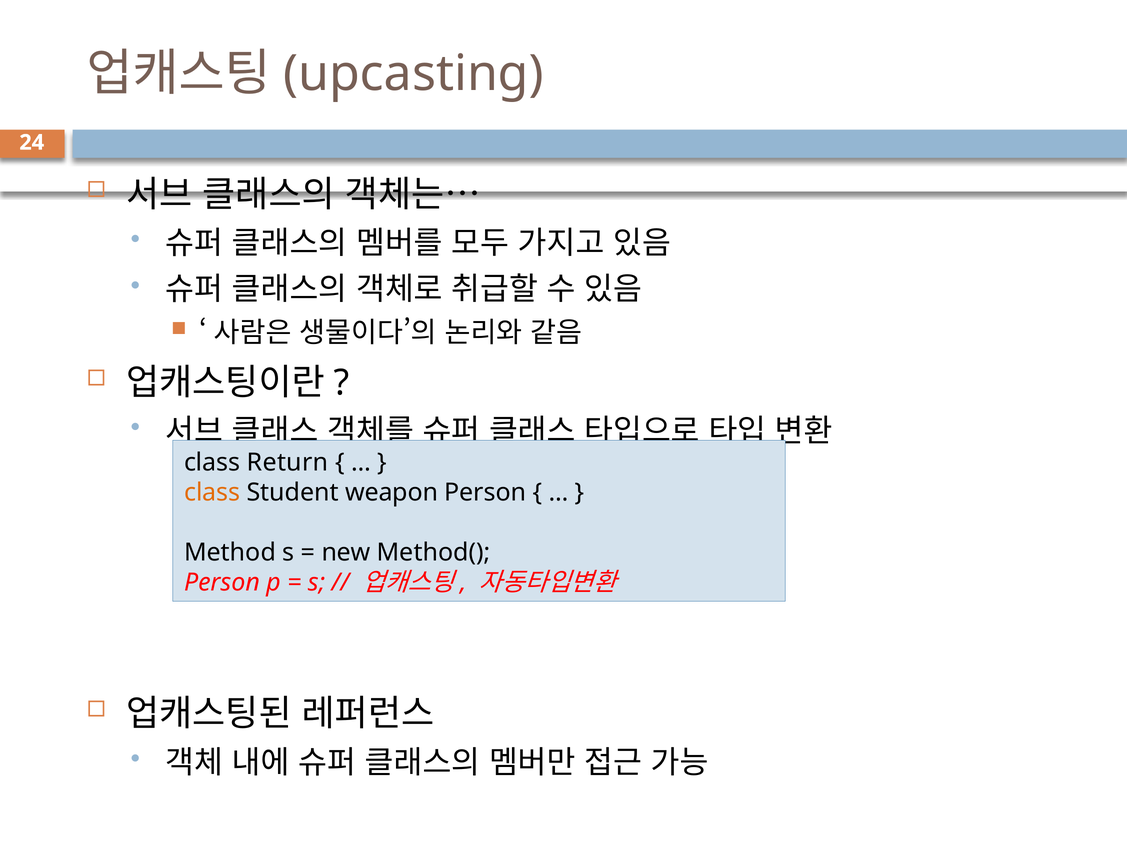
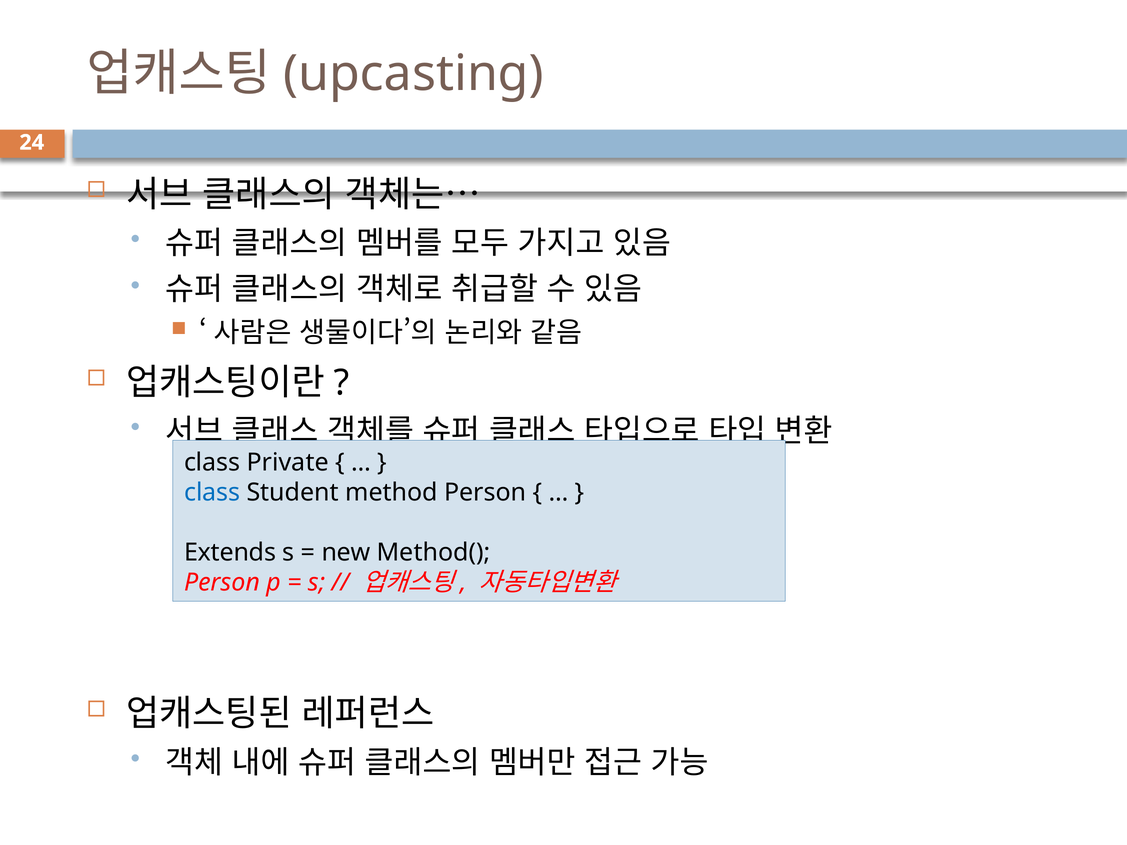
Return: Return -> Private
class at (212, 493) colour: orange -> blue
weapon: weapon -> method
Method: Method -> Extends
